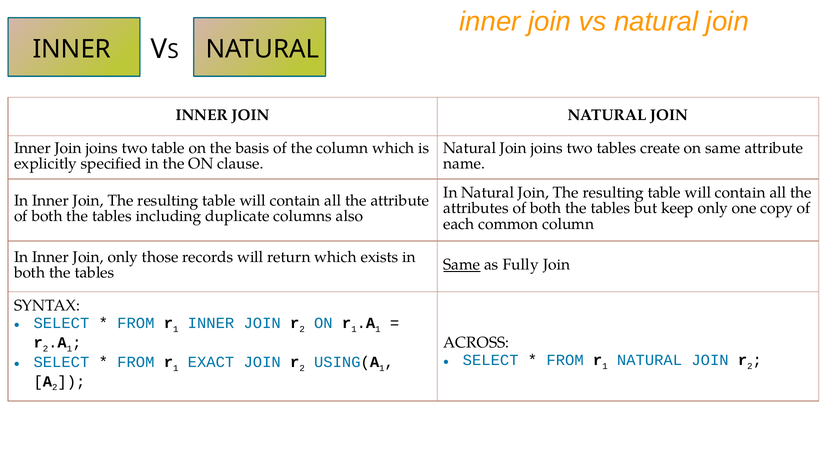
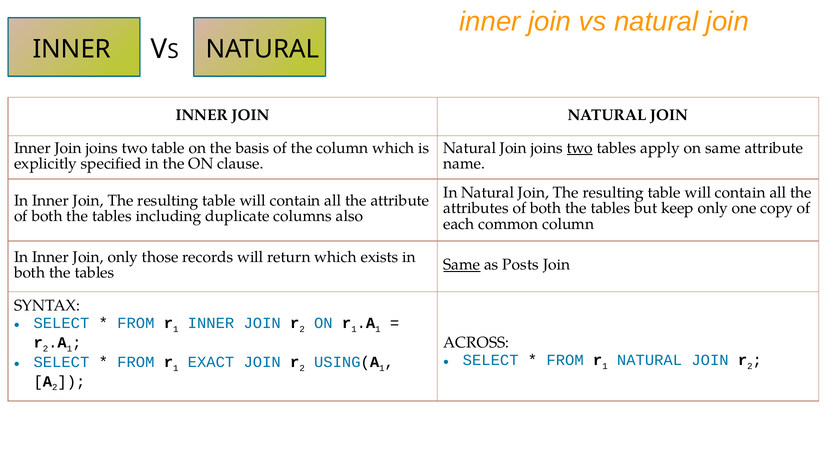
two at (580, 148) underline: none -> present
create: create -> apply
Fully: Fully -> Posts
